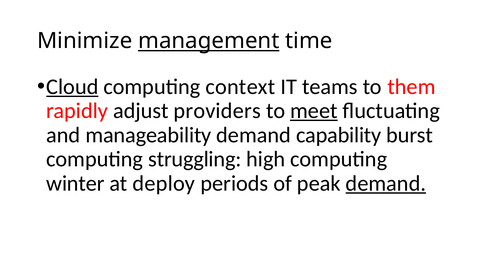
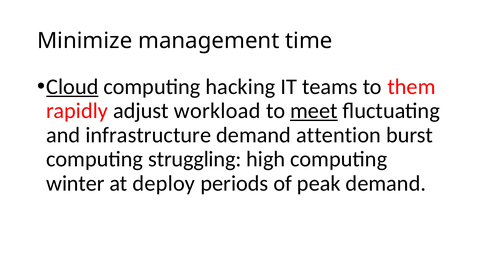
management underline: present -> none
context: context -> hacking
providers: providers -> workload
manageability: manageability -> infrastructure
capability: capability -> attention
demand at (386, 183) underline: present -> none
